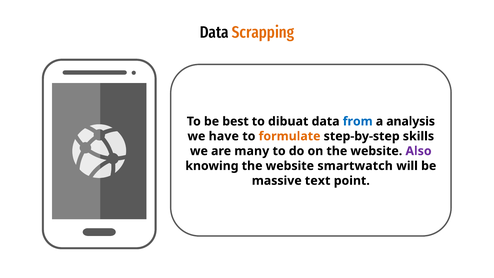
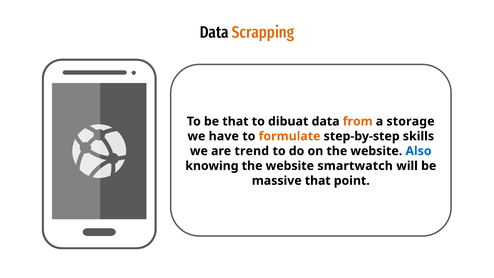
be best: best -> that
from colour: blue -> orange
analysis: analysis -> storage
many: many -> trend
Also colour: purple -> blue
massive text: text -> that
